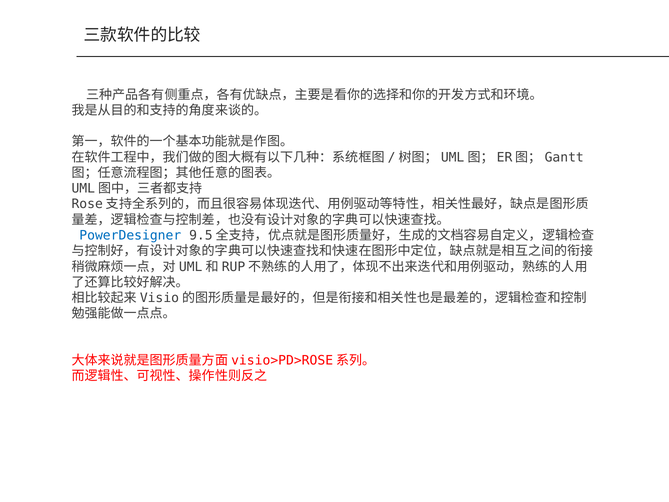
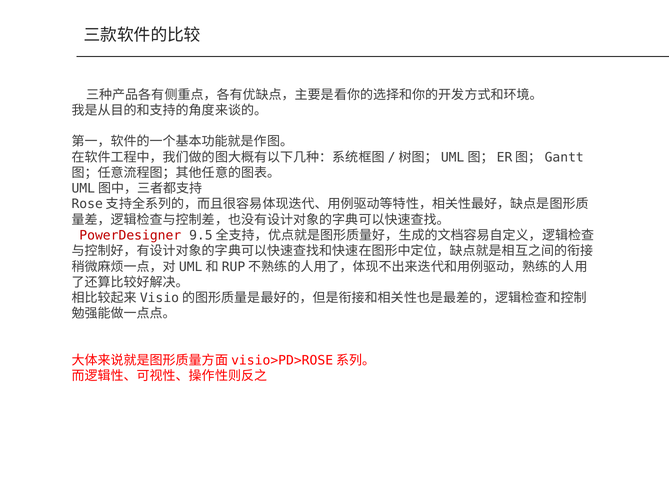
PowerDesigner colour: blue -> red
